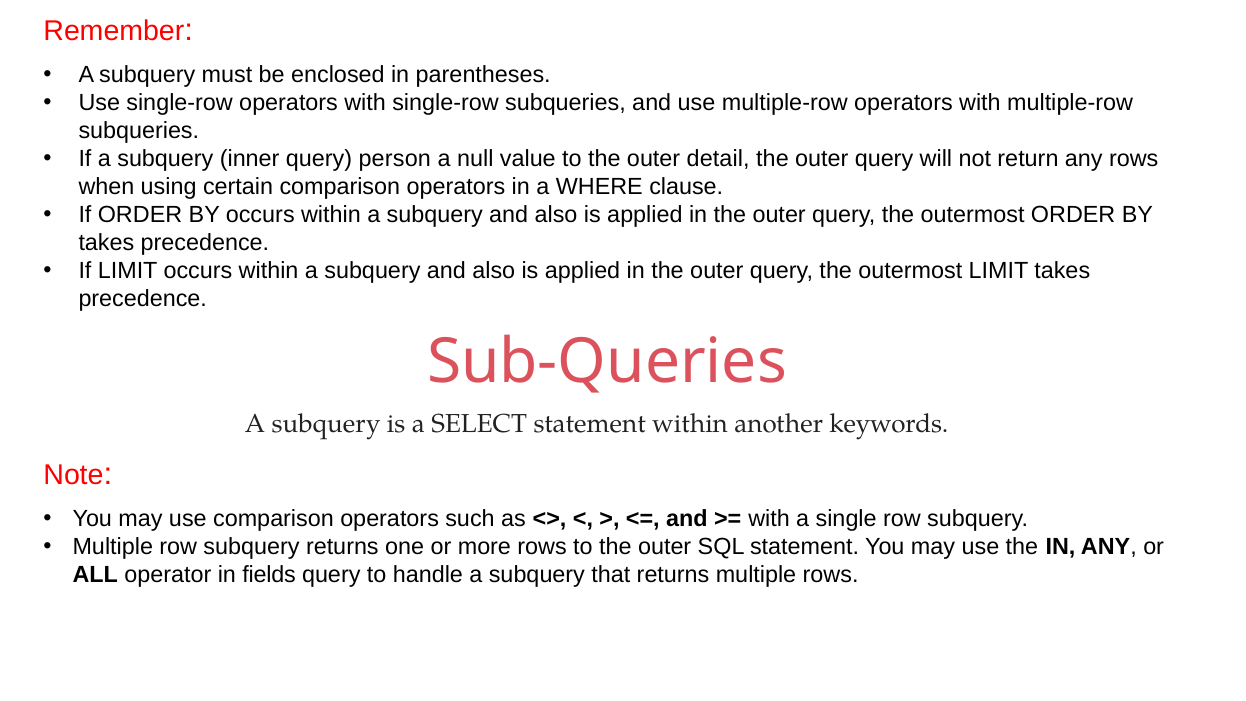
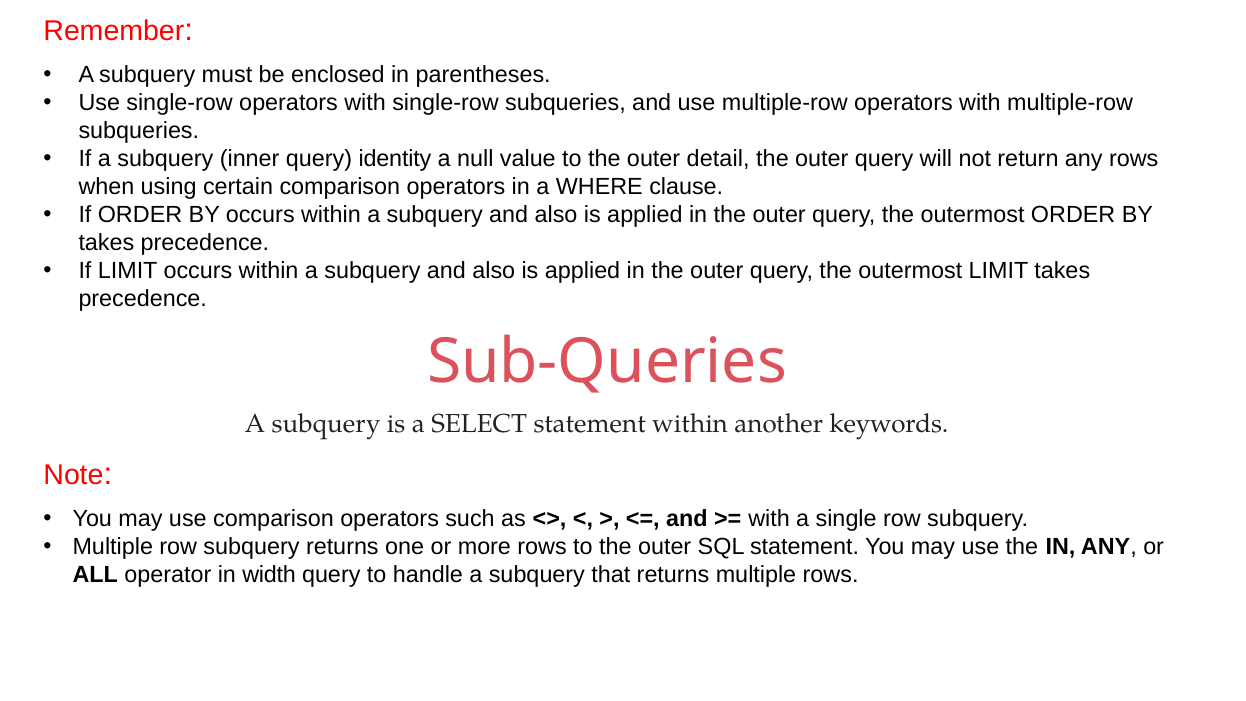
person: person -> identity
fields: fields -> width
